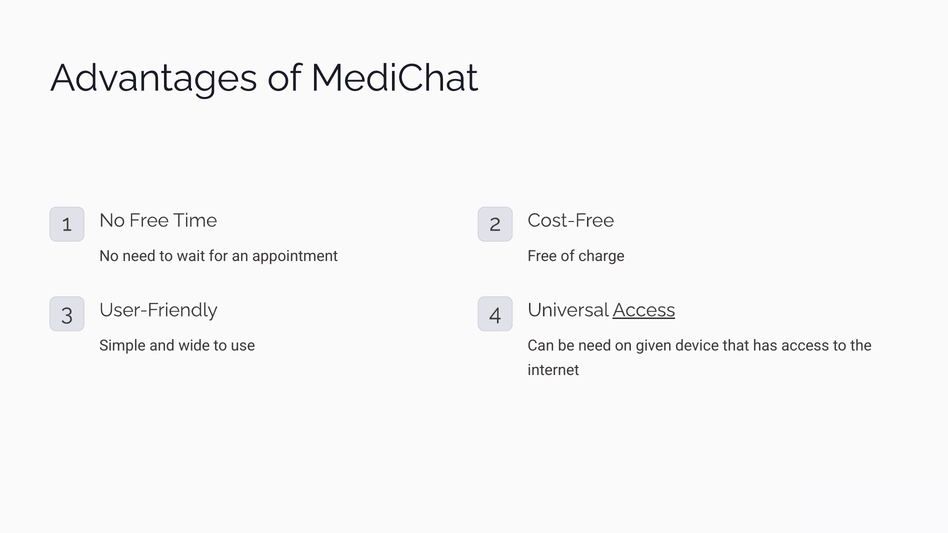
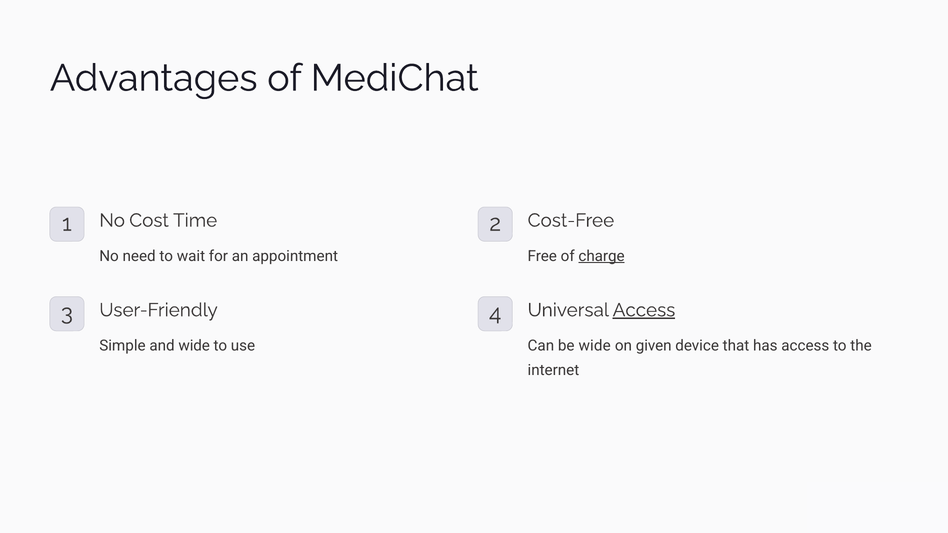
No Free: Free -> Cost
charge underline: none -> present
be need: need -> wide
